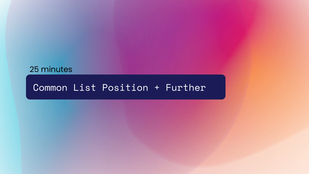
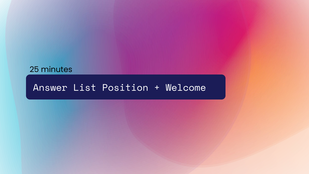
Common: Common -> Answer
Further: Further -> Welcome
